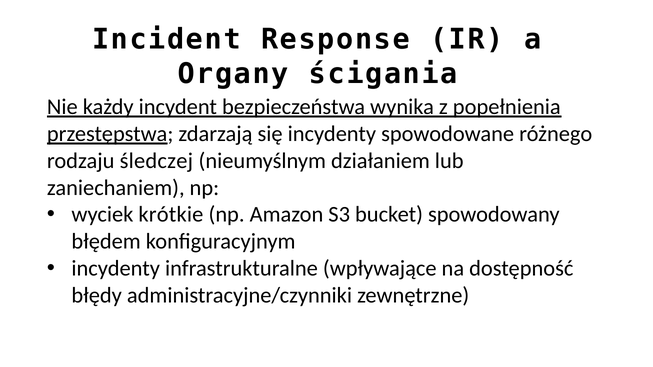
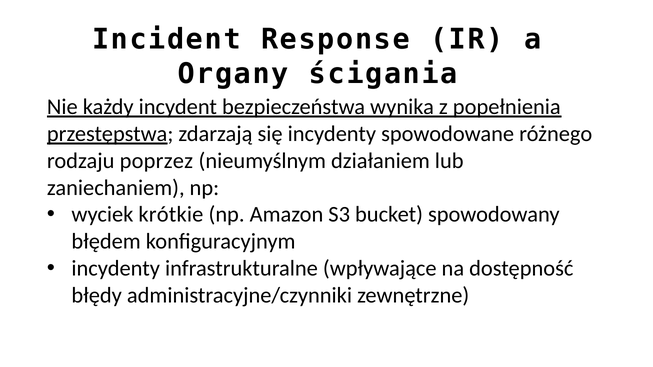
śledczej: śledczej -> poprzez
